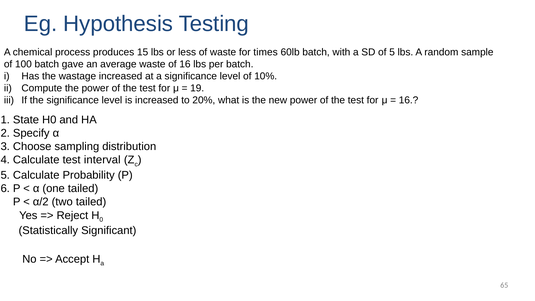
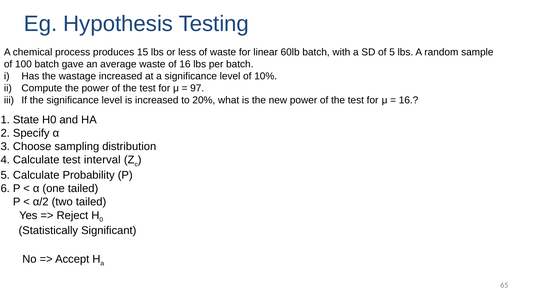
times: times -> linear
19: 19 -> 97
